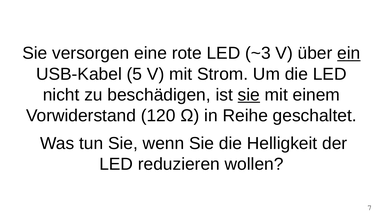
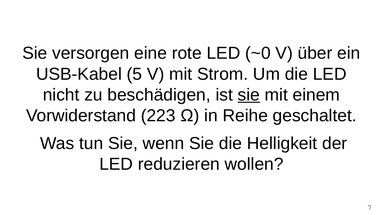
~3: ~3 -> ~0
ein underline: present -> none
120: 120 -> 223
